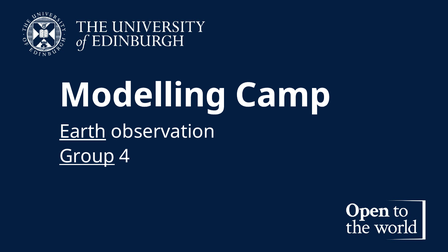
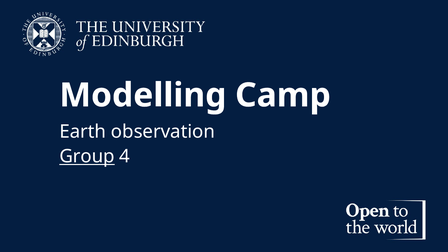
Earth underline: present -> none
